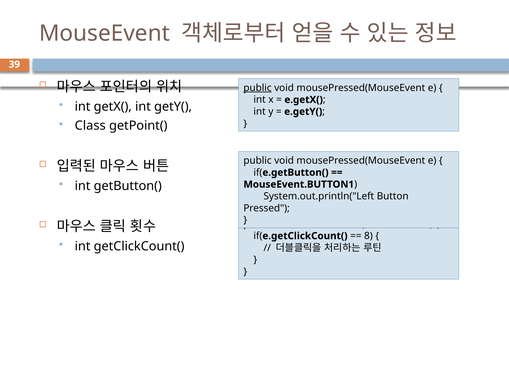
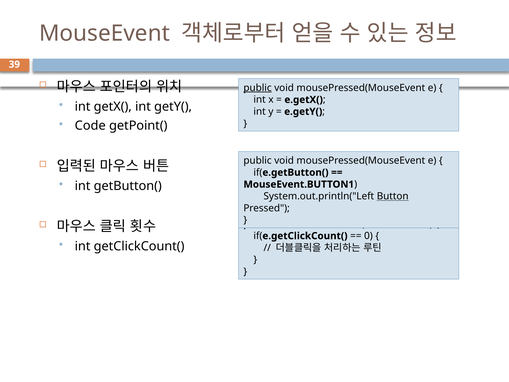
Class: Class -> Code
Button underline: none -> present
8: 8 -> 0
